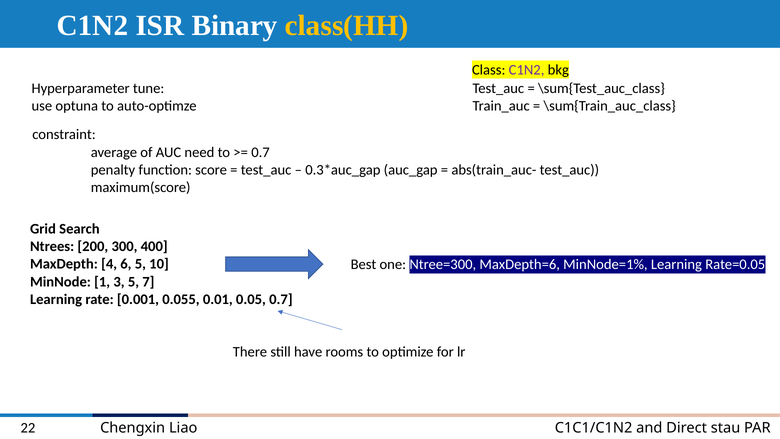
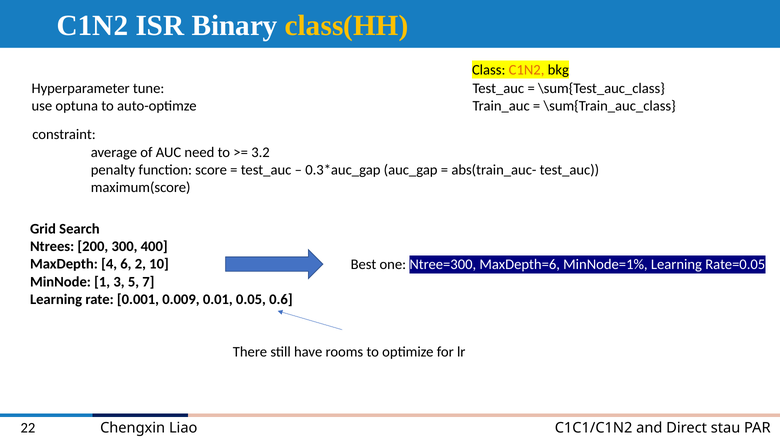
C1N2 at (527, 70) colour: purple -> orange
0.7 at (261, 152): 0.7 -> 3.2
6 5: 5 -> 2
0.055: 0.055 -> 0.009
0.05 0.7: 0.7 -> 0.6
